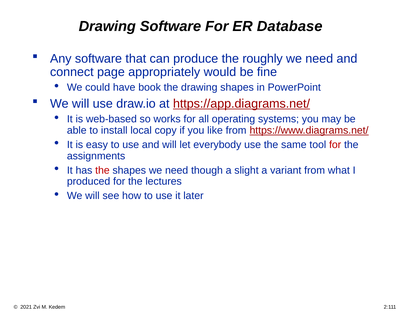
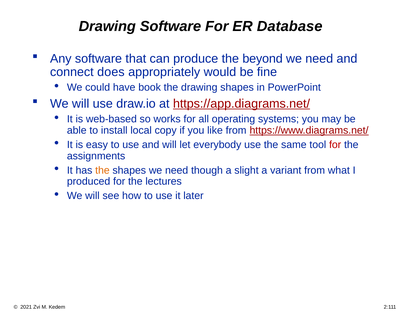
roughly: roughly -> beyond
page: page -> does
the at (102, 170) colour: red -> orange
